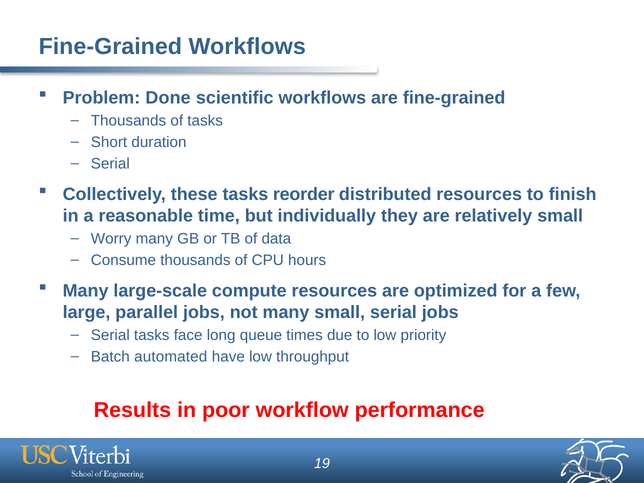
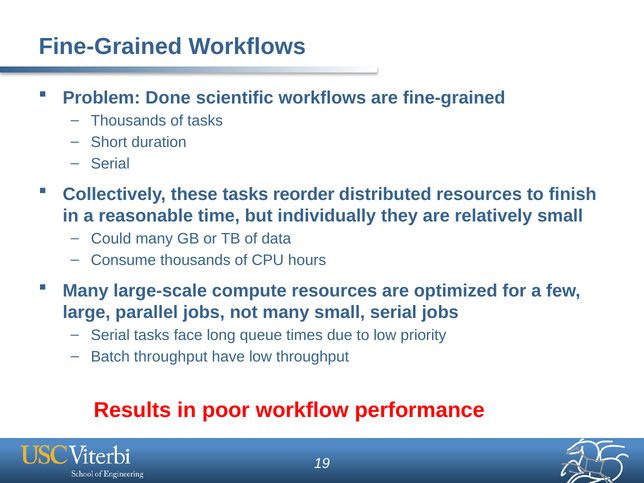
Worry: Worry -> Could
Batch automated: automated -> throughput
